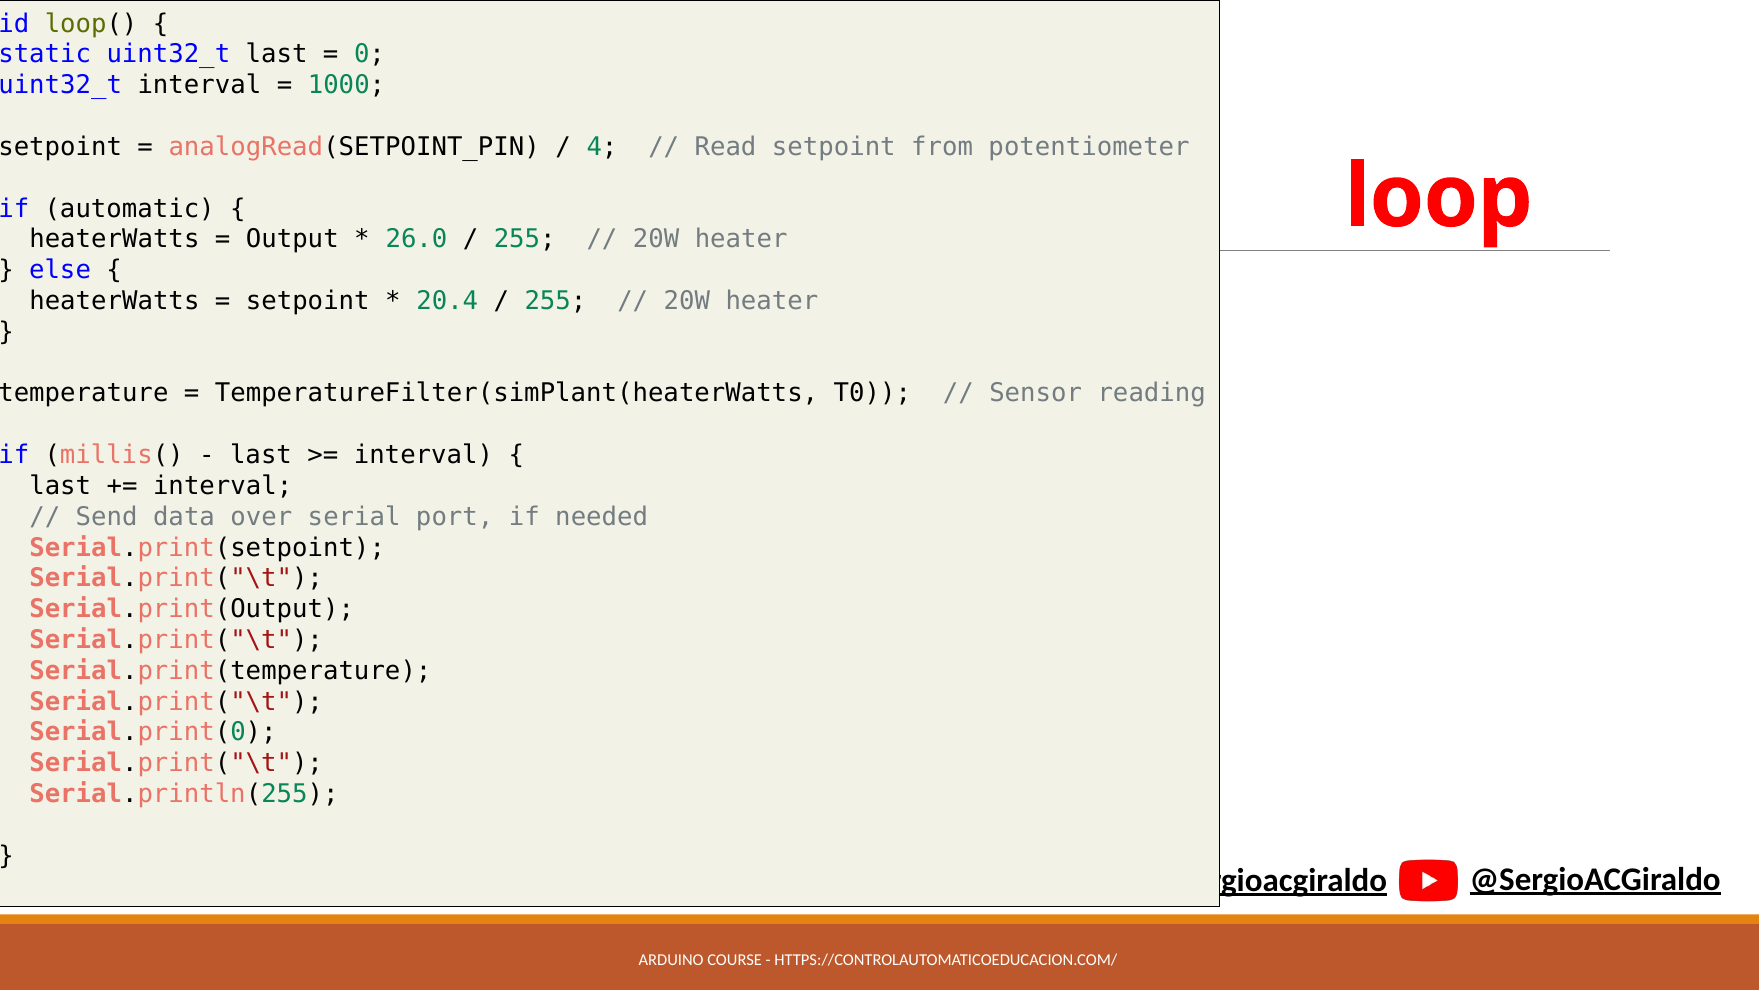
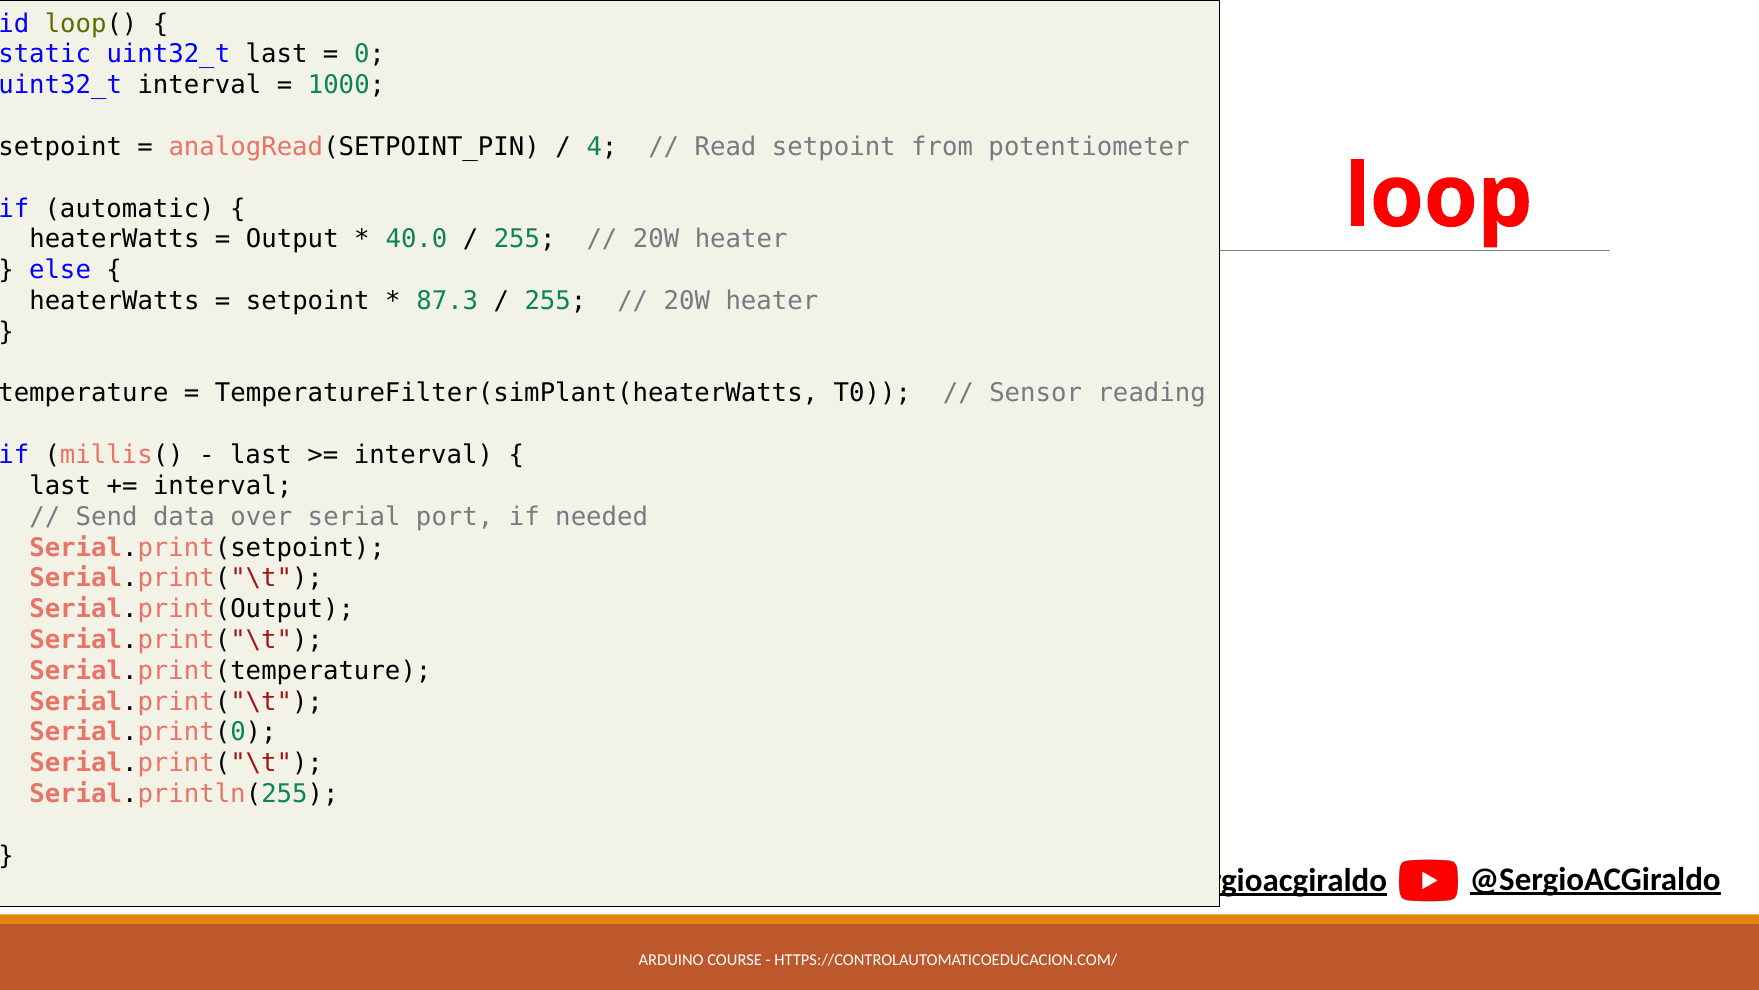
26.0: 26.0 -> 40.0
20.4: 20.4 -> 87.3
